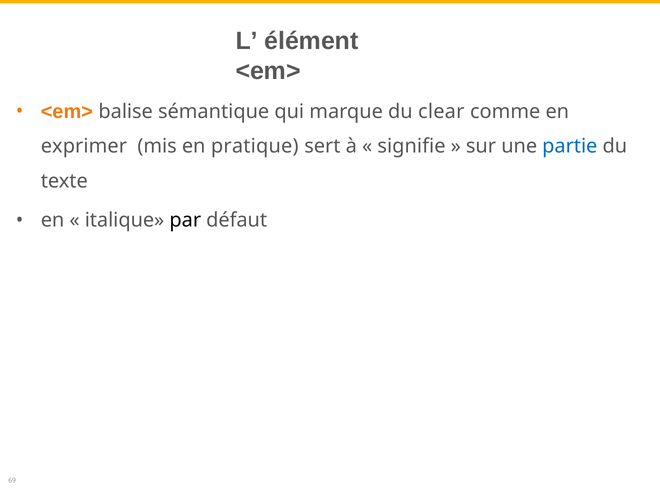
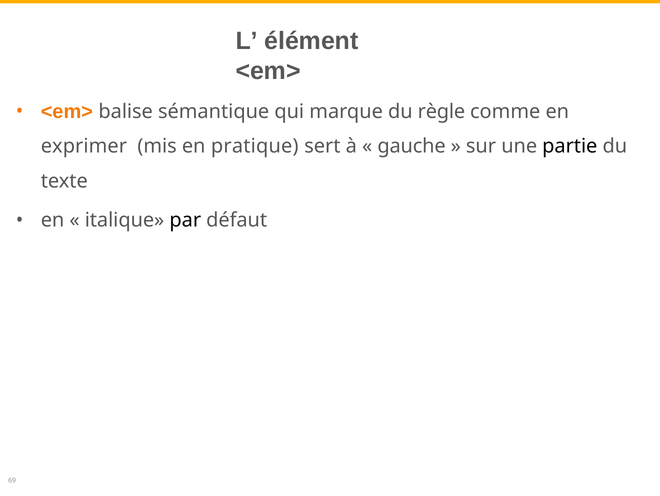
clear: clear -> règle
signifie: signifie -> gauche
partie colour: blue -> black
